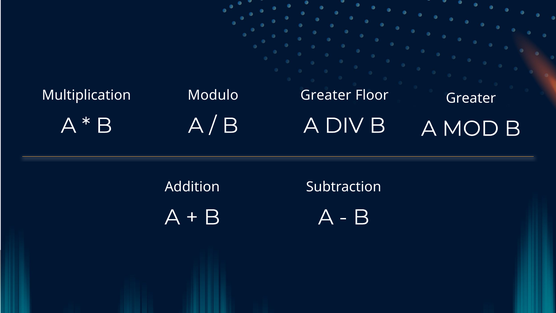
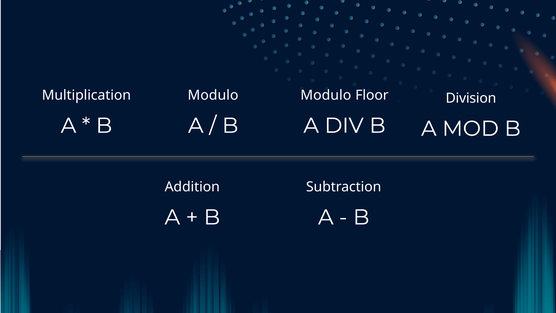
Greater at (326, 95): Greater -> Modulo
Greater at (471, 98): Greater -> Division
